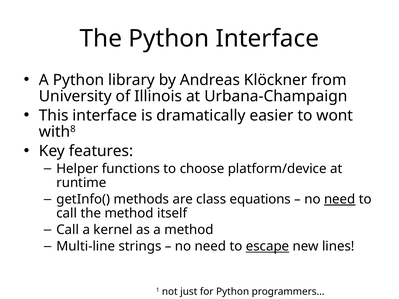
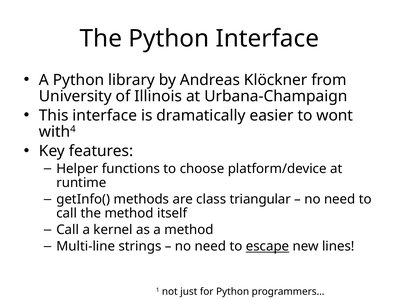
8: 8 -> 4
equations: equations -> triangular
need at (340, 199) underline: present -> none
